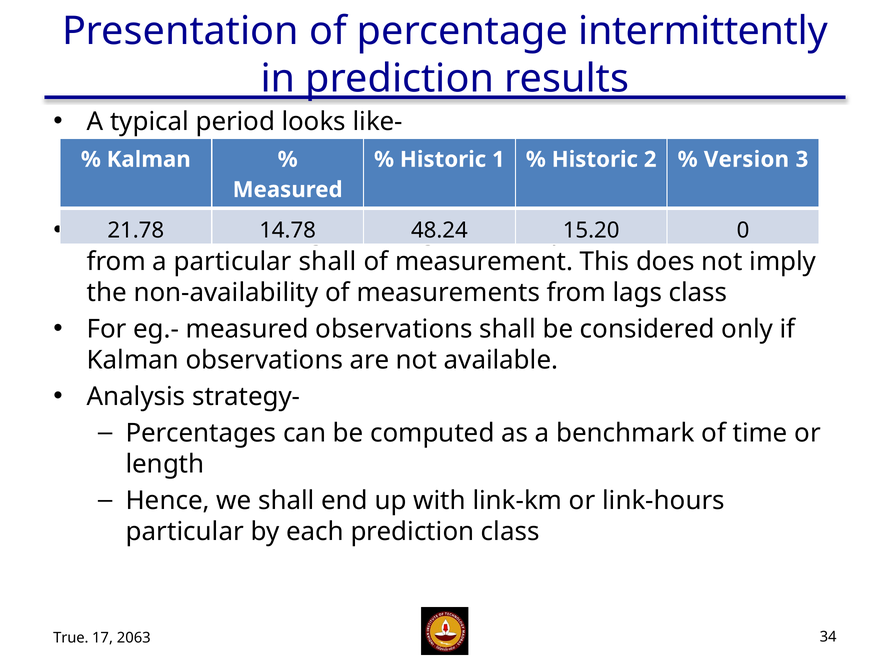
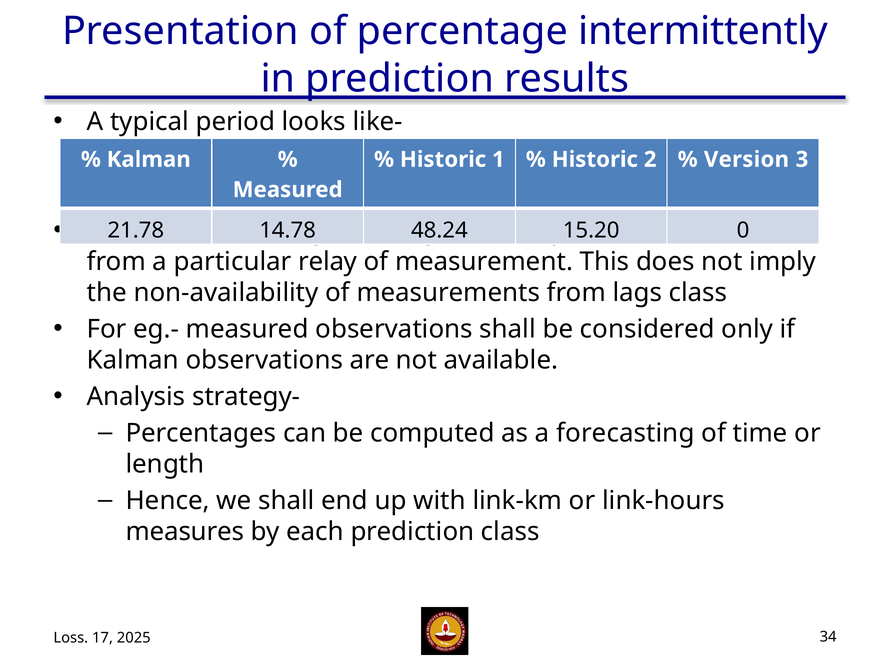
particular shall: shall -> relay
benchmark: benchmark -> forecasting
particular at (185, 531): particular -> measures
True: True -> Loss
2063: 2063 -> 2025
